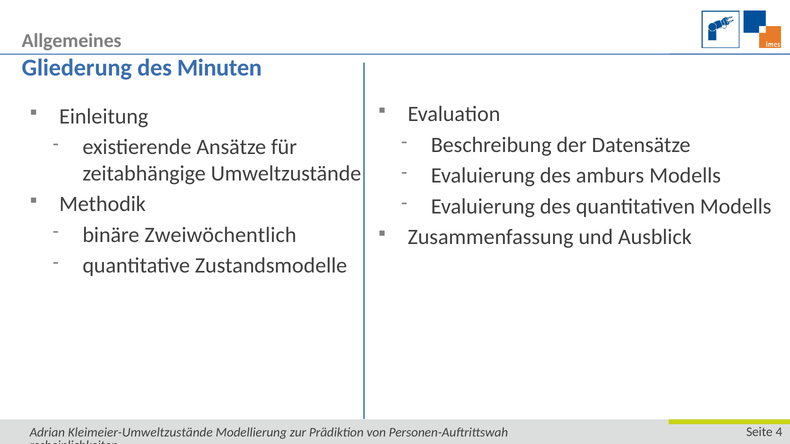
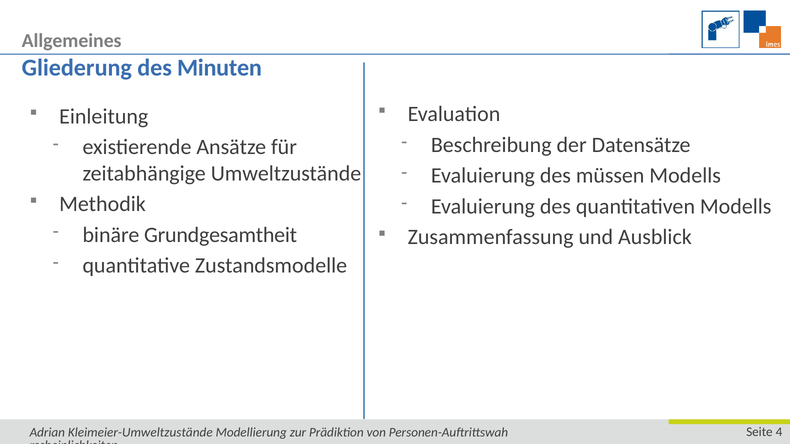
amburs: amburs -> müssen
Zweiwöchentlich: Zweiwöchentlich -> Grundgesamtheit
